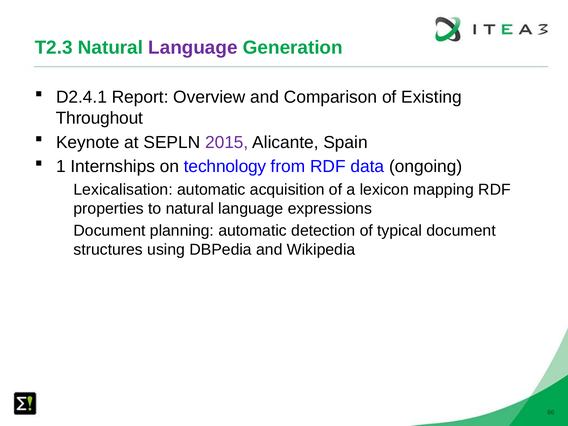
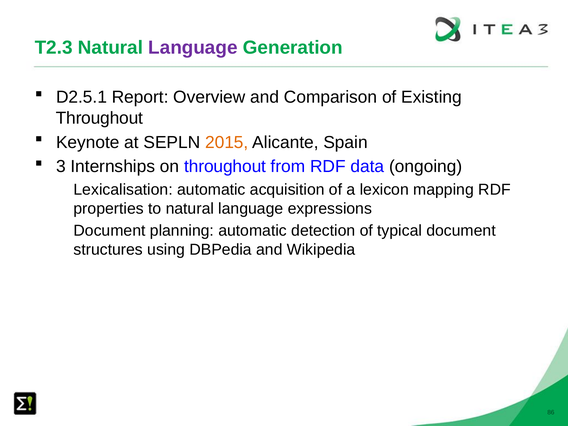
D2.4.1: D2.4.1 -> D2.5.1
2015 colour: purple -> orange
1: 1 -> 3
on technology: technology -> throughout
